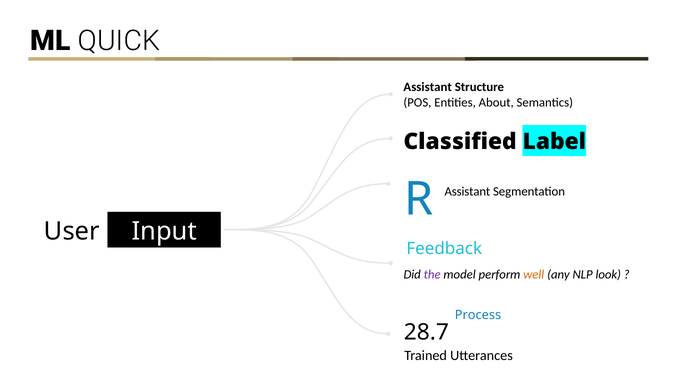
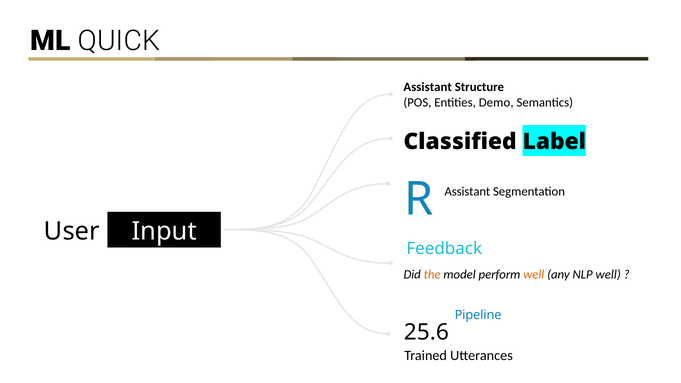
About: About -> Demo
the colour: purple -> orange
NLP look: look -> well
Process: Process -> Pipeline
28.7: 28.7 -> 25.6
